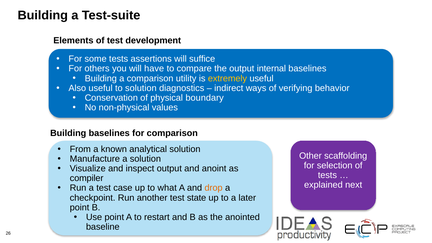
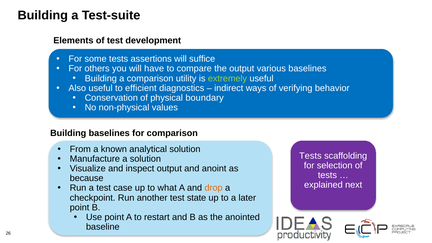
internal: internal -> various
extremely colour: yellow -> light green
to solution: solution -> efficient
Other at (310, 156): Other -> Tests
compiler: compiler -> because
